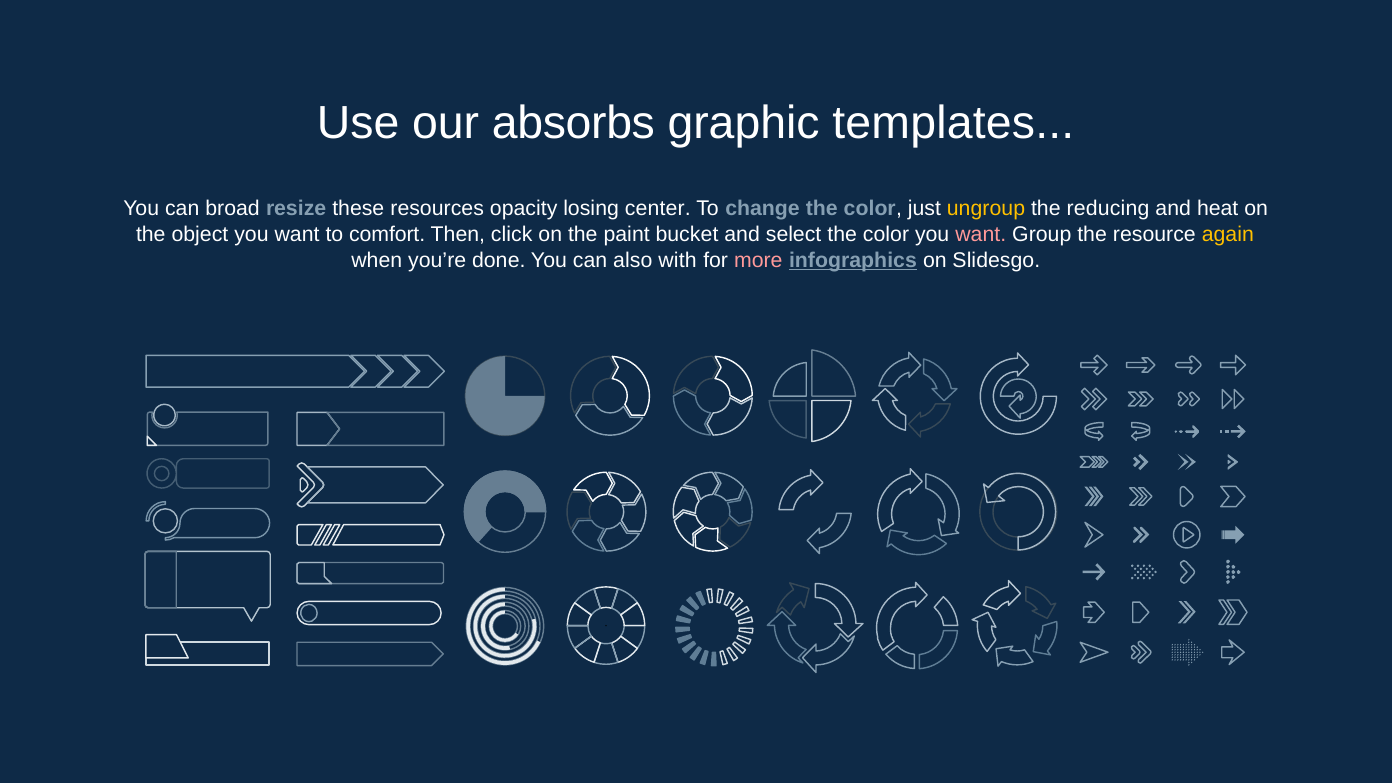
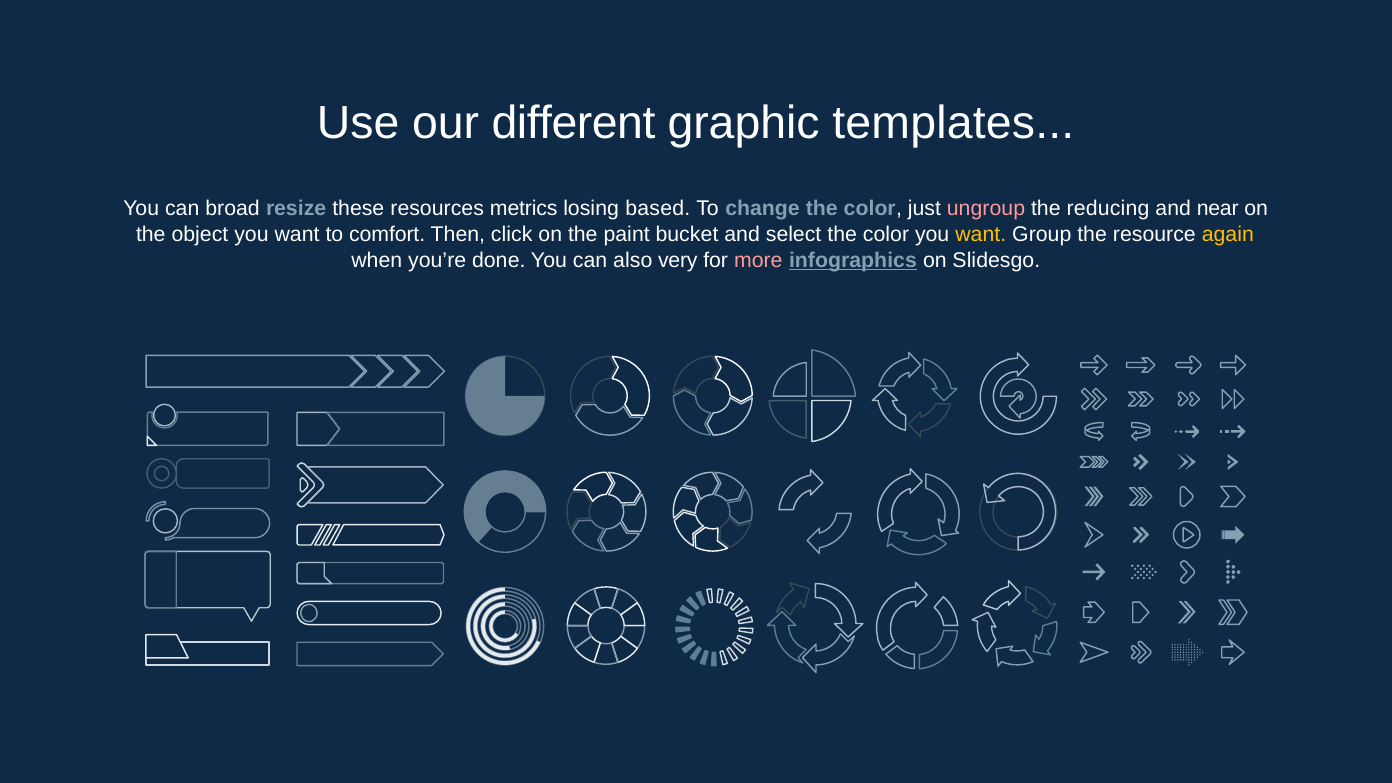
absorbs: absorbs -> different
opacity: opacity -> metrics
center: center -> based
ungroup colour: yellow -> pink
heat: heat -> near
want at (981, 235) colour: pink -> yellow
with: with -> very
